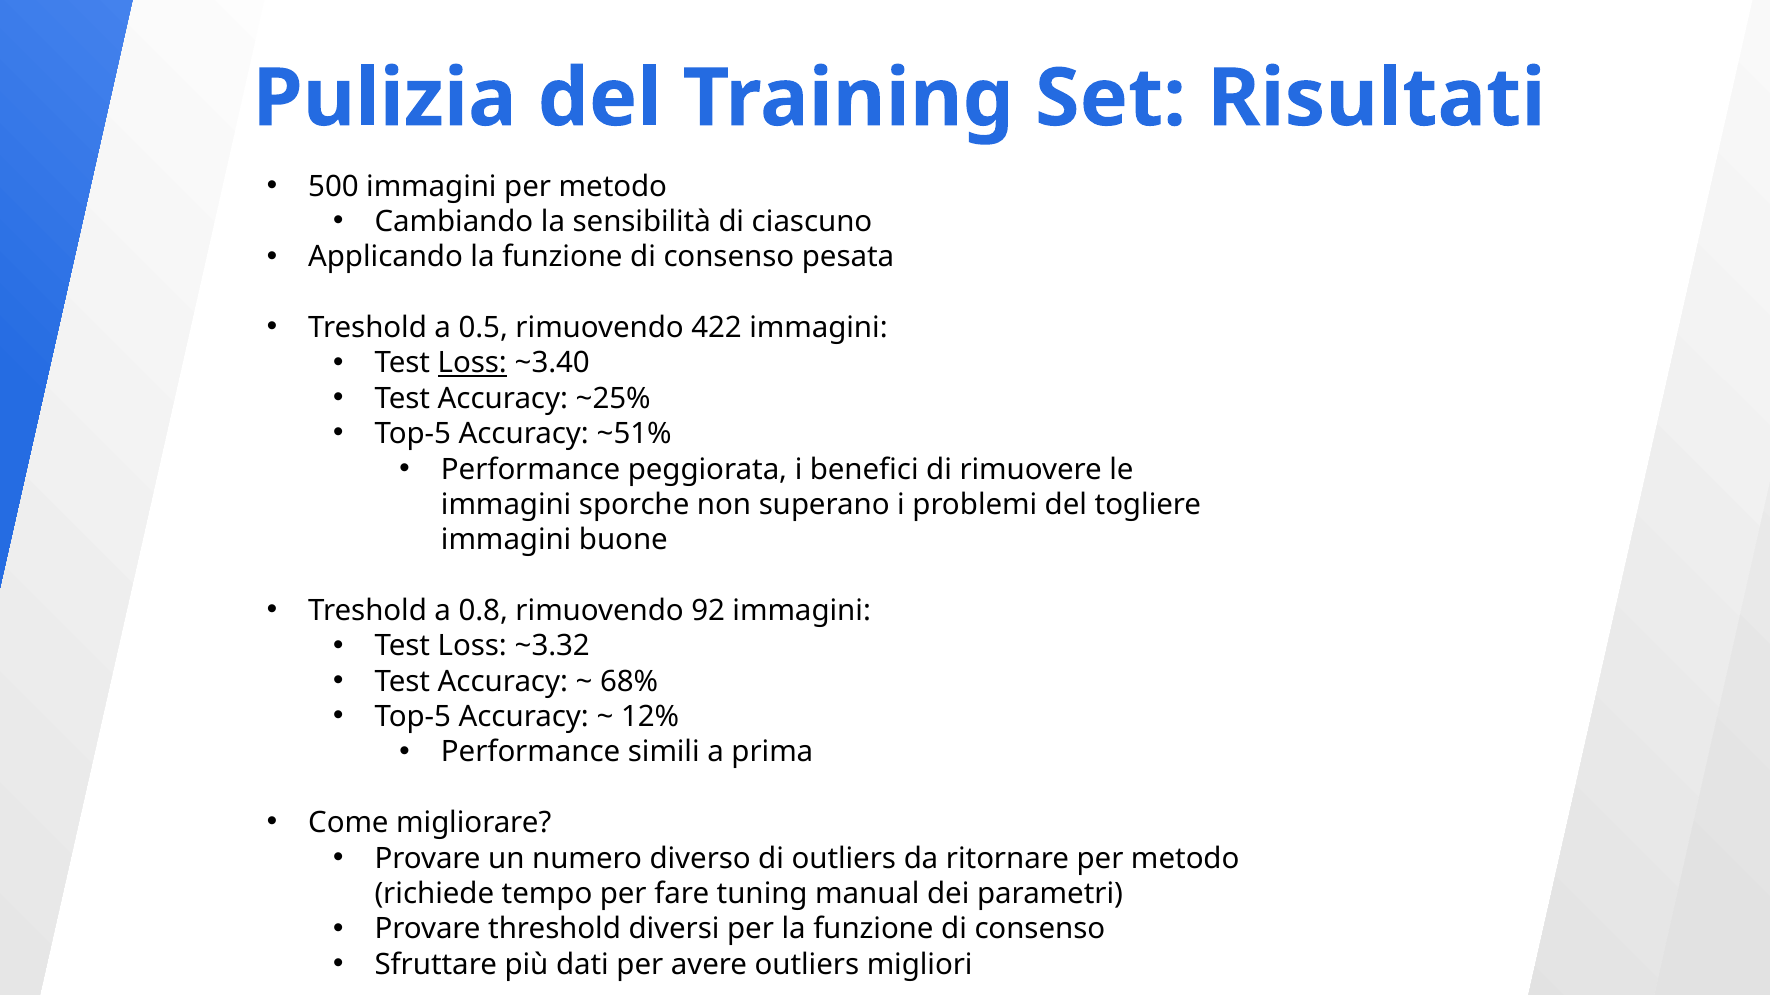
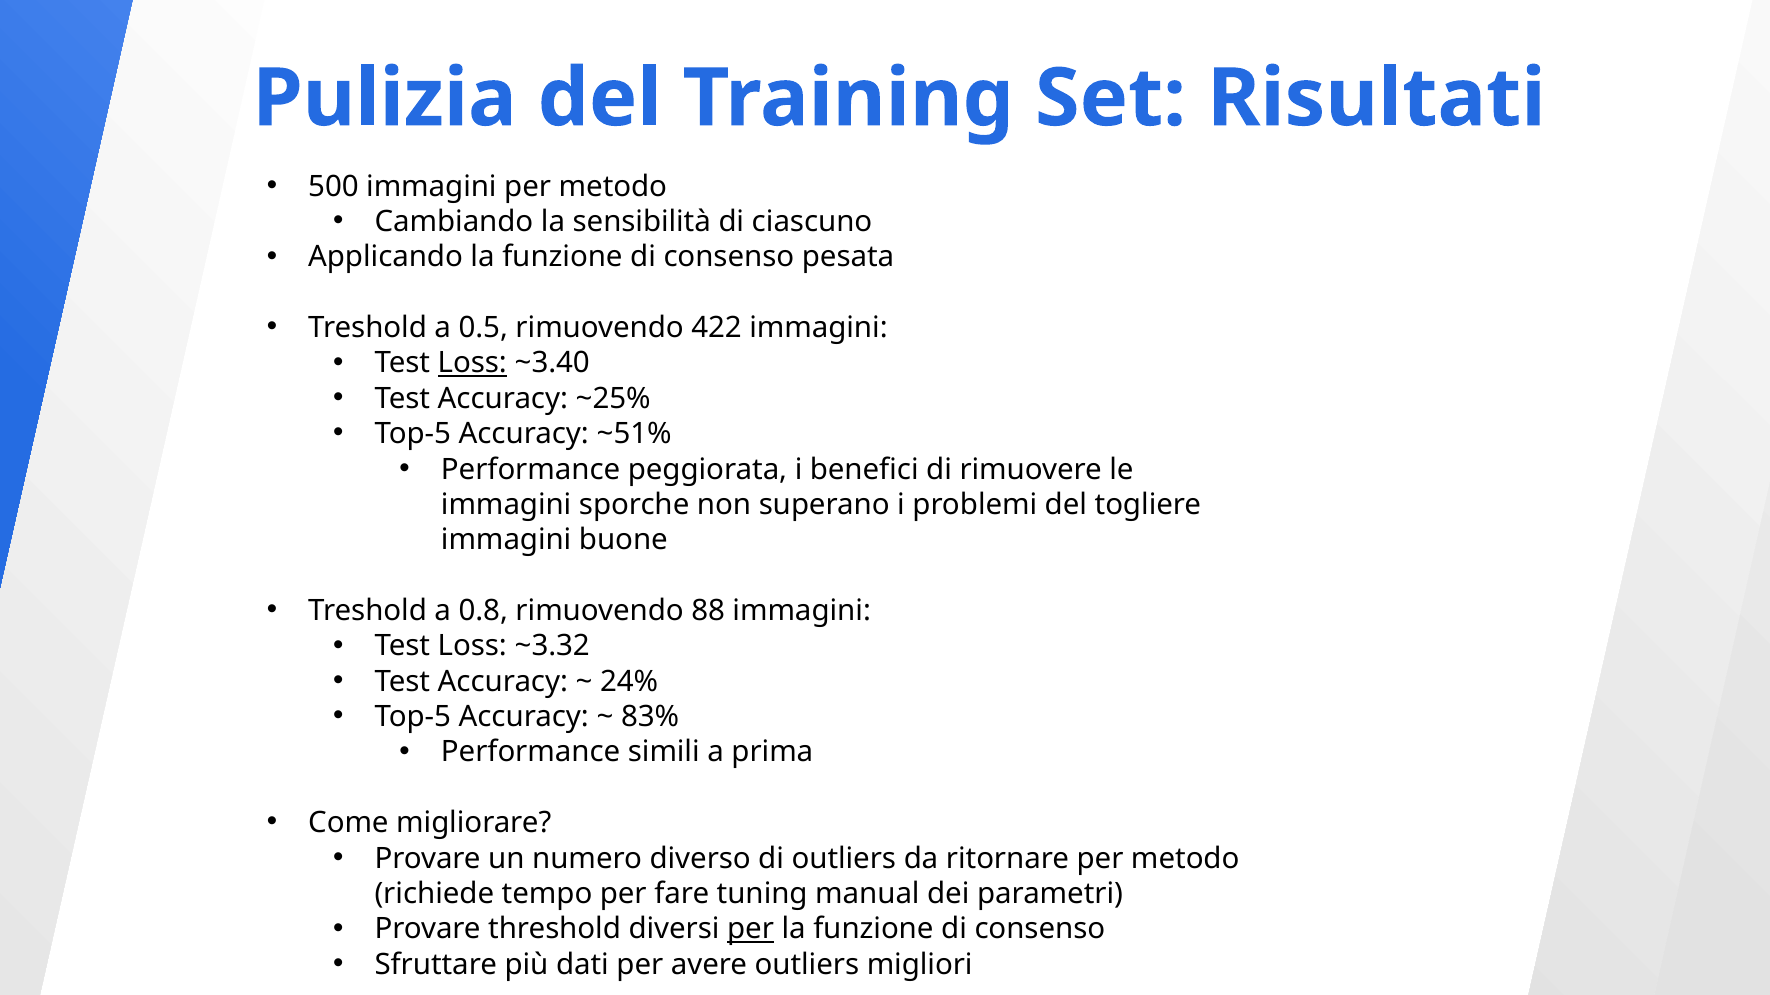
92: 92 -> 88
68%: 68% -> 24%
12%: 12% -> 83%
per at (751, 930) underline: none -> present
